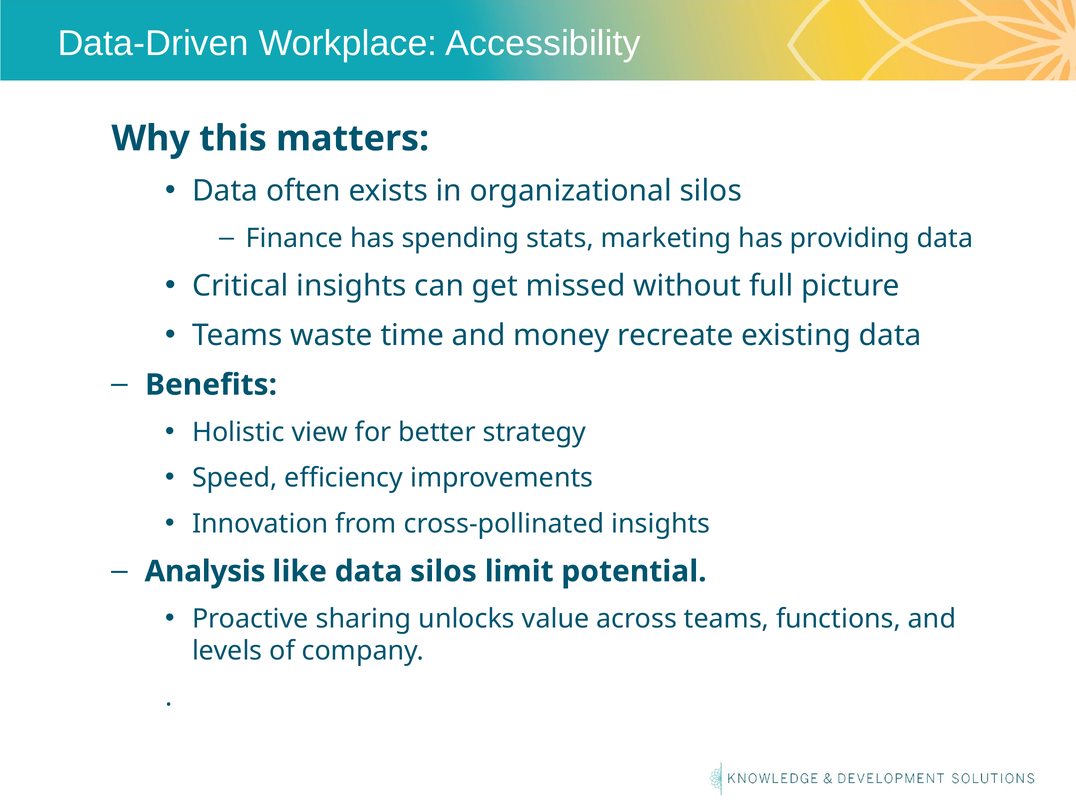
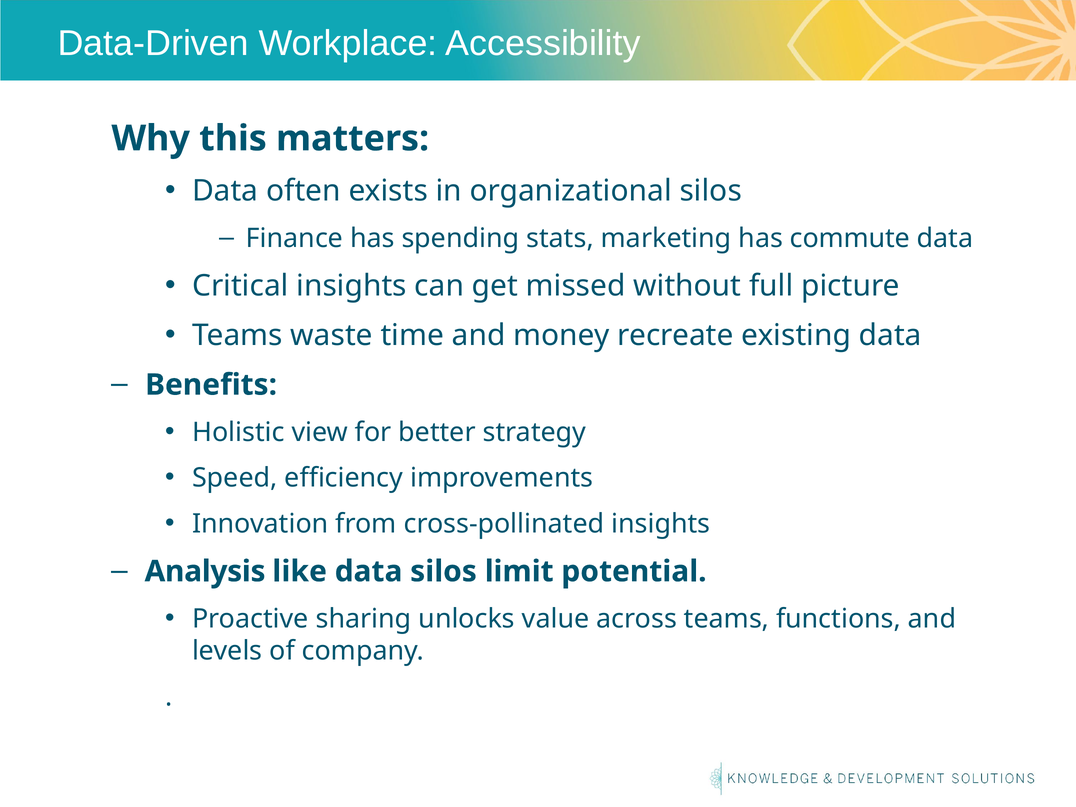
providing: providing -> commute
